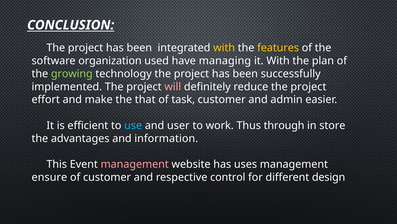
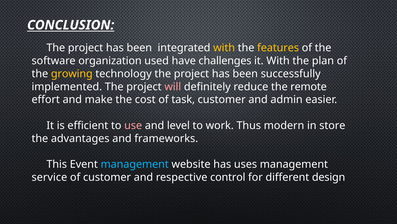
managing: managing -> challenges
growing colour: light green -> yellow
reduce the project: project -> remote
that: that -> cost
use colour: light blue -> pink
user: user -> level
through: through -> modern
information: information -> frameworks
management at (135, 164) colour: pink -> light blue
ensure: ensure -> service
